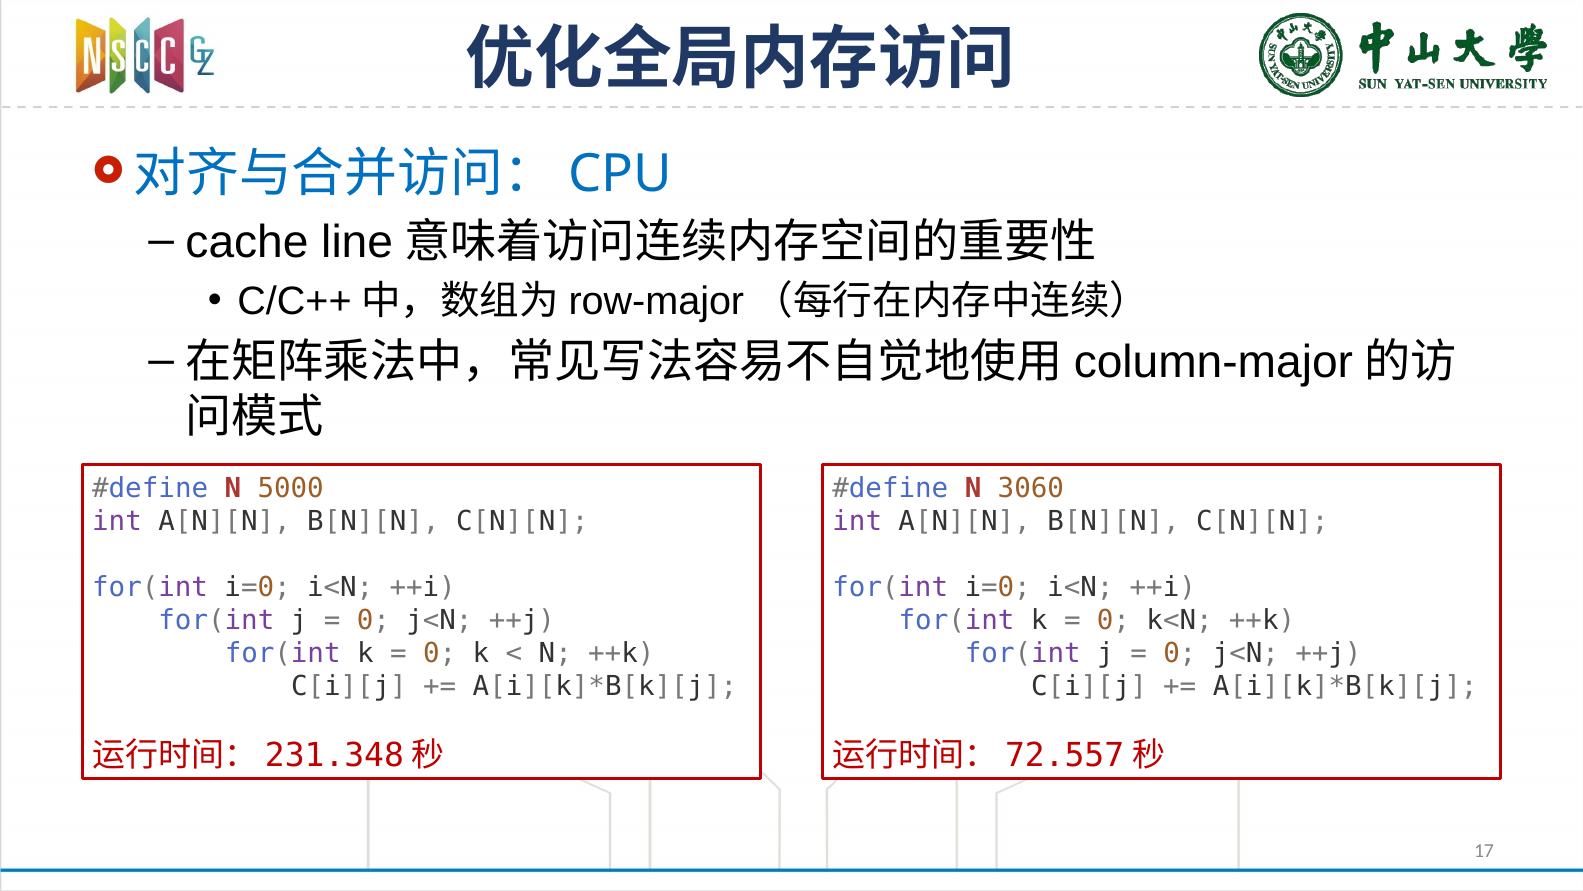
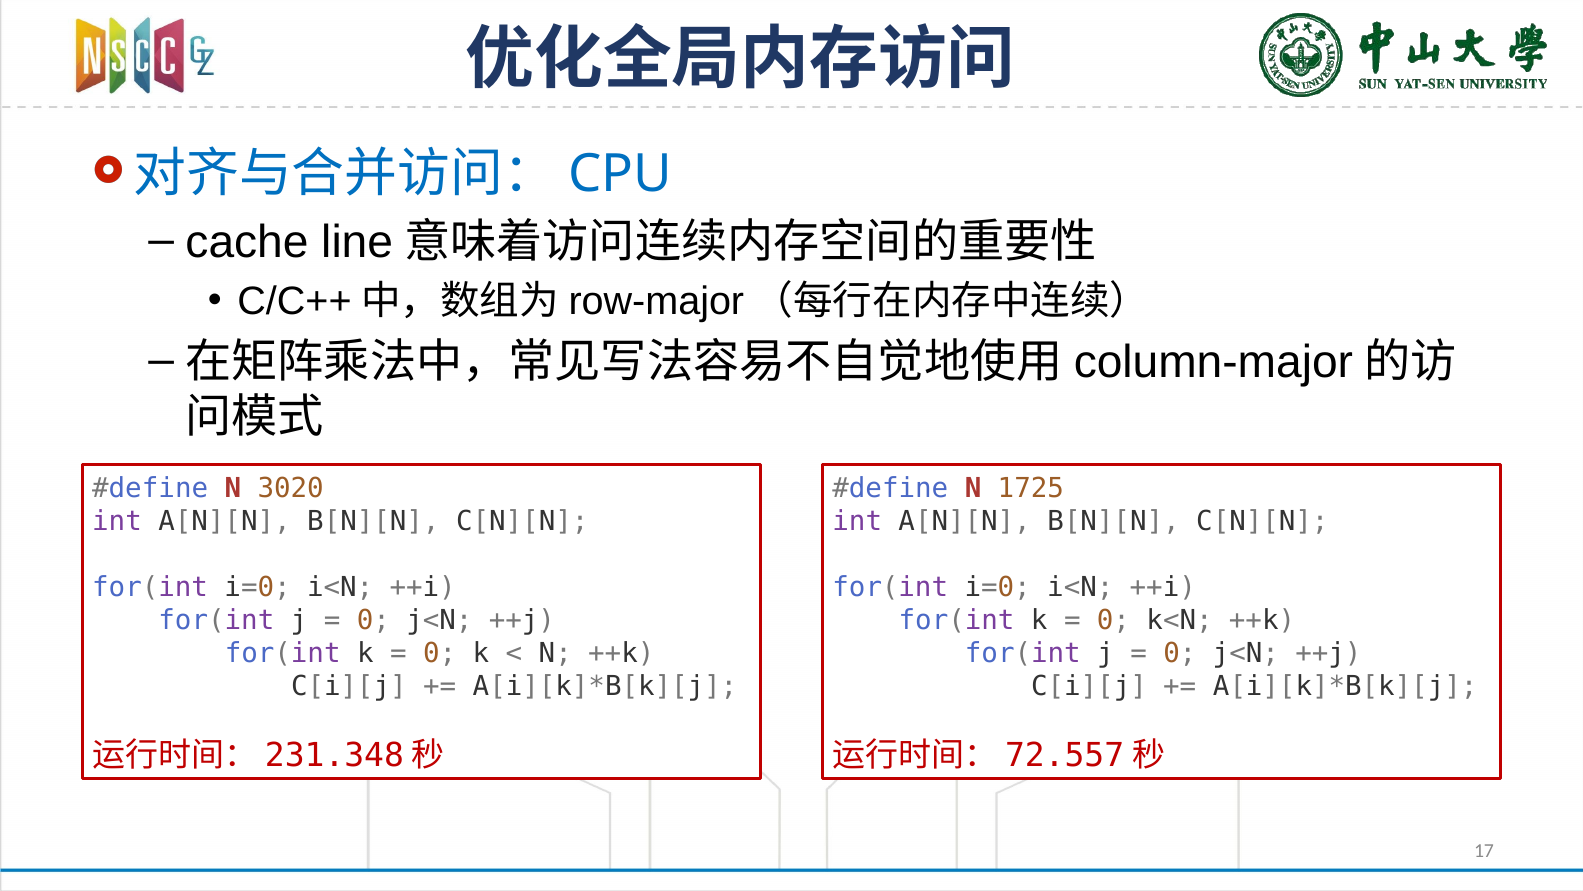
5000: 5000 -> 3020
3060: 3060 -> 1725
